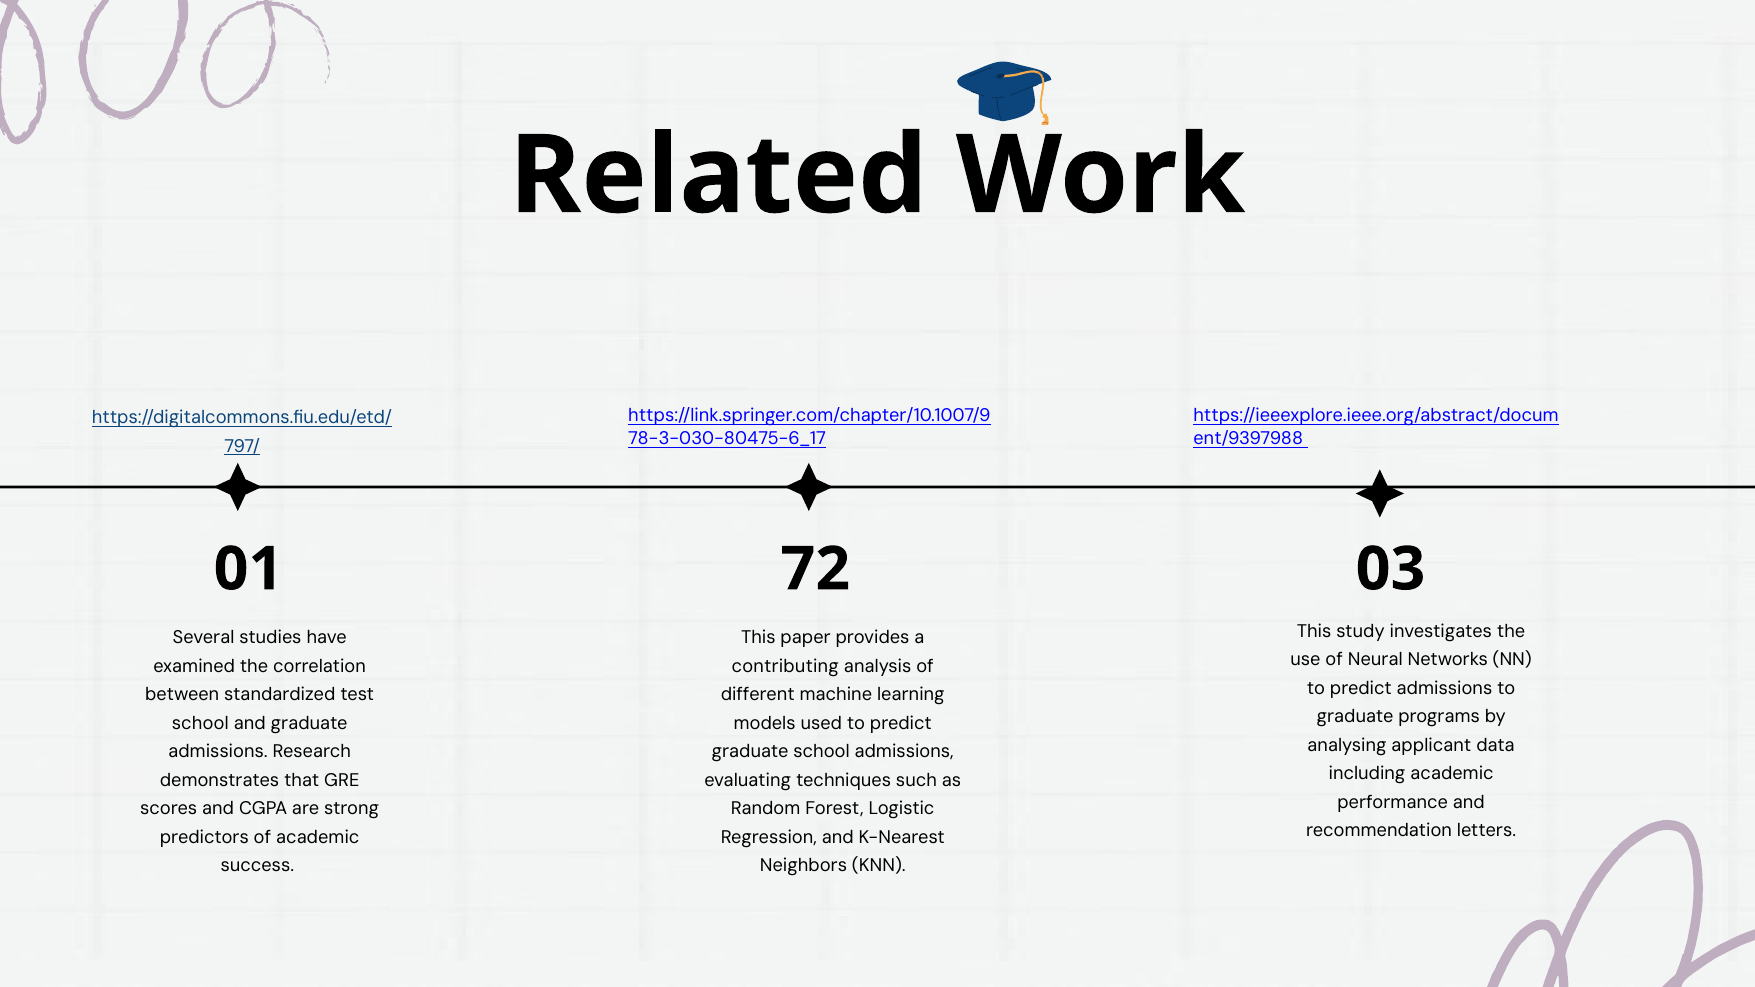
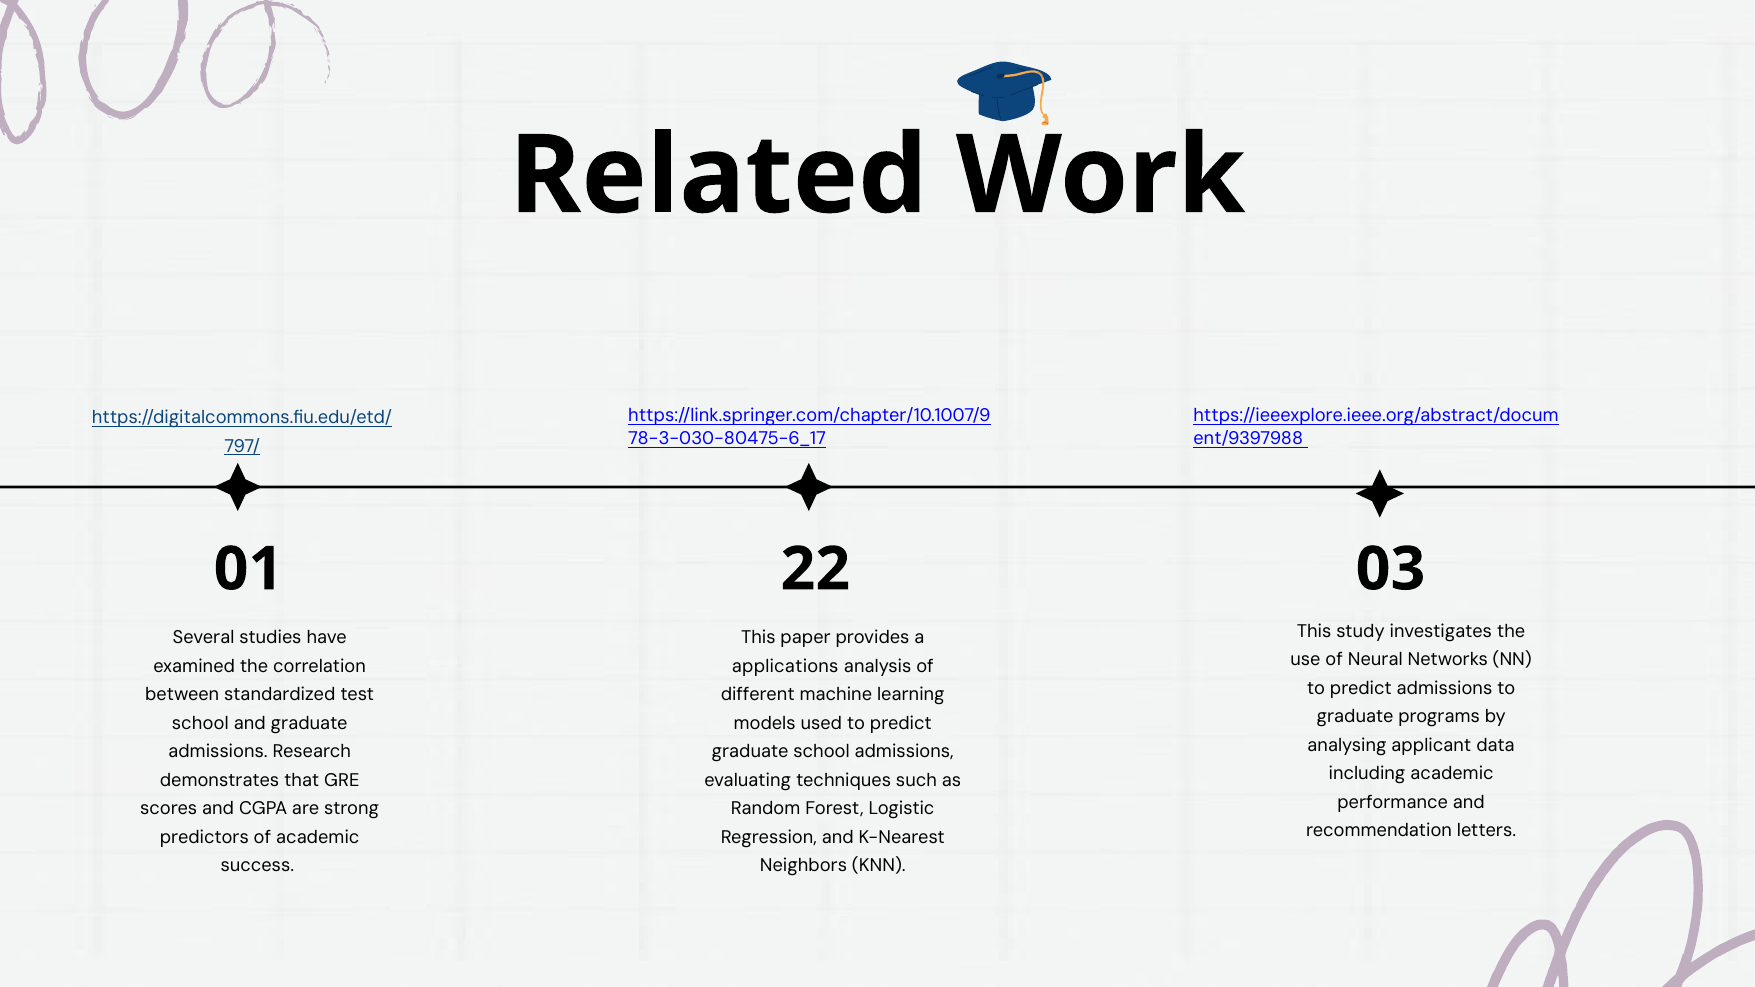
72: 72 -> 22
contributing: contributing -> applications
